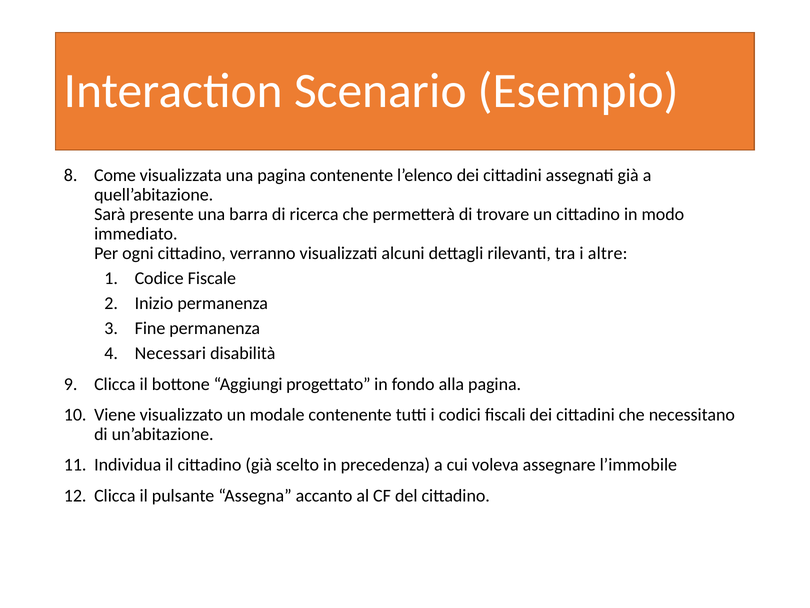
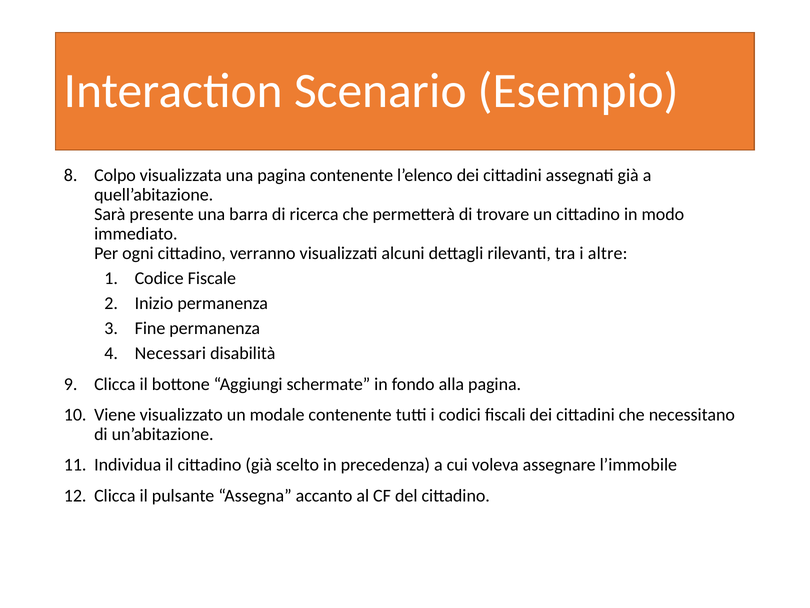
Come: Come -> Colpo
progettato: progettato -> schermate
